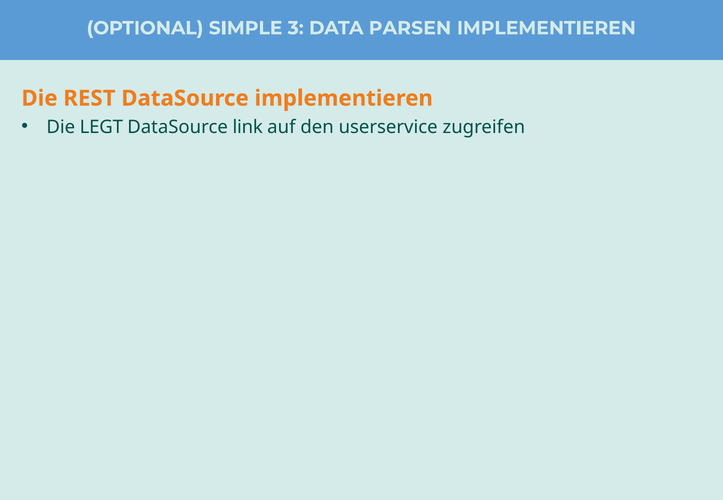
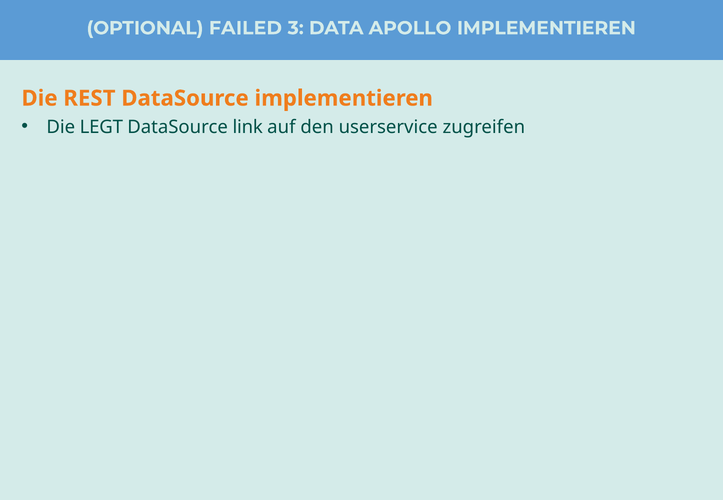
SIMPLE: SIMPLE -> FAILED
PARSEN: PARSEN -> APOLLO
